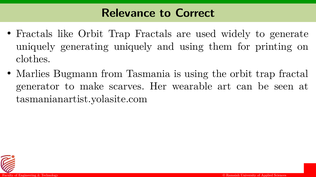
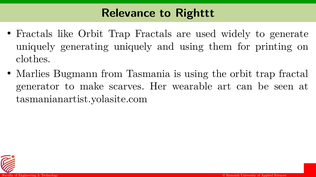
Correct: Correct -> Righttt
